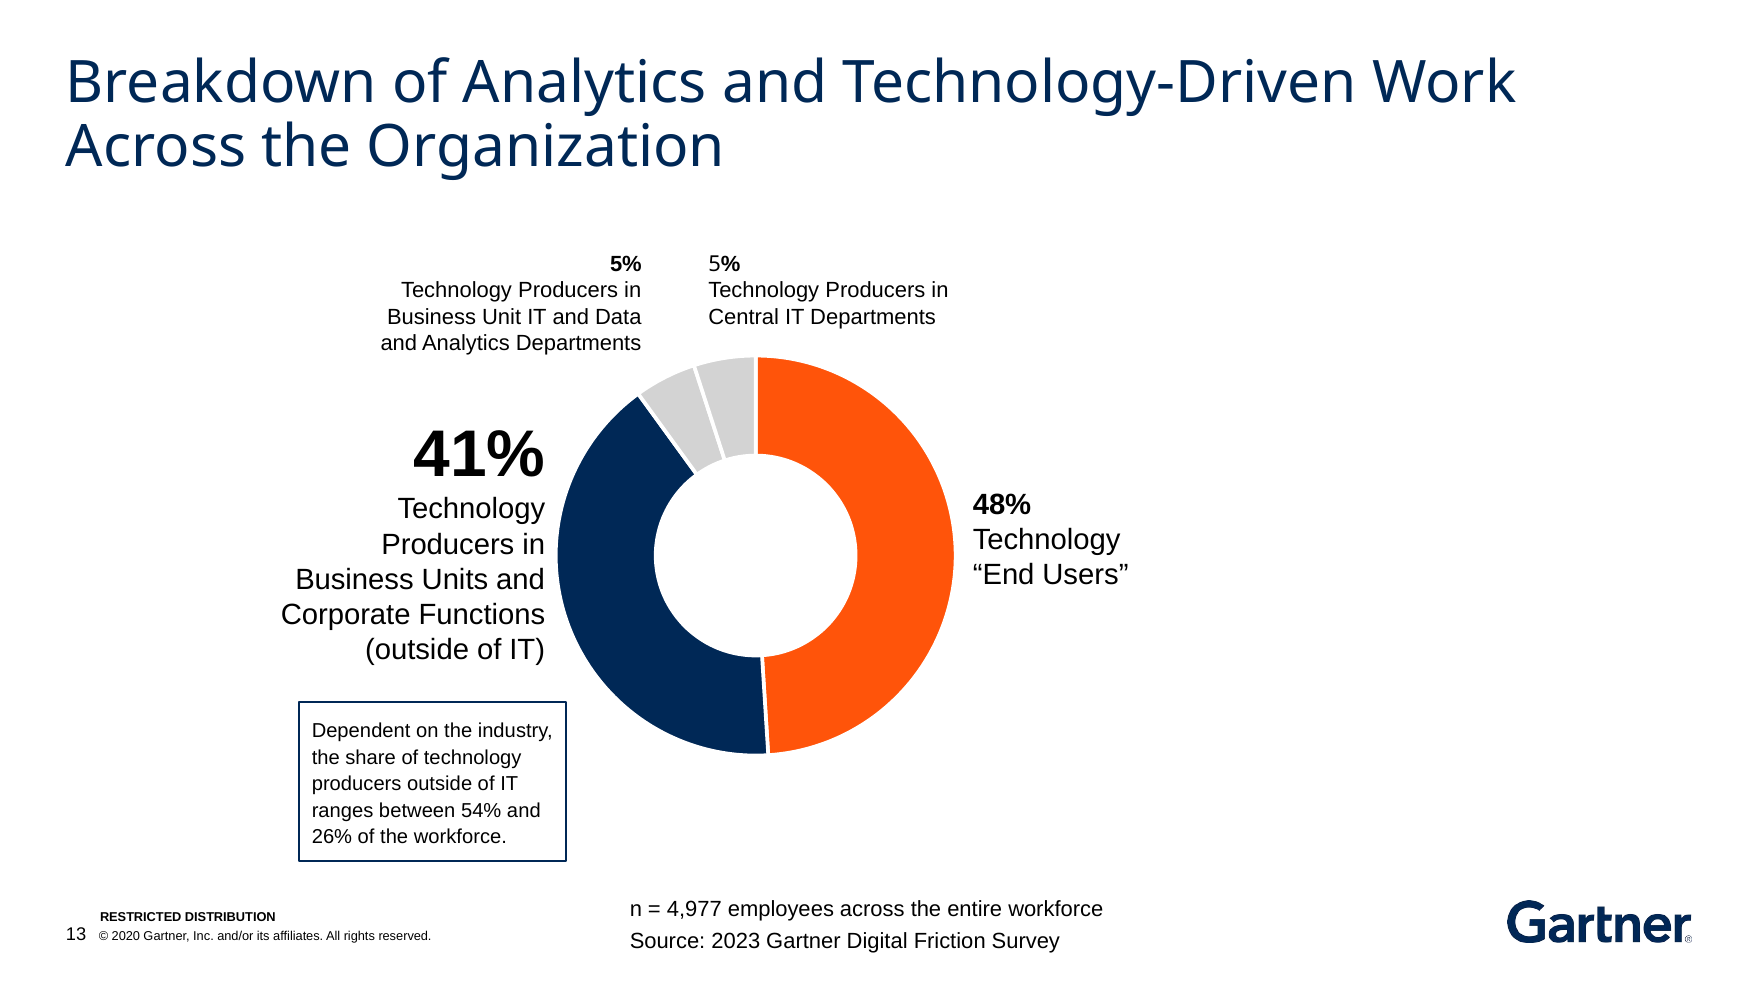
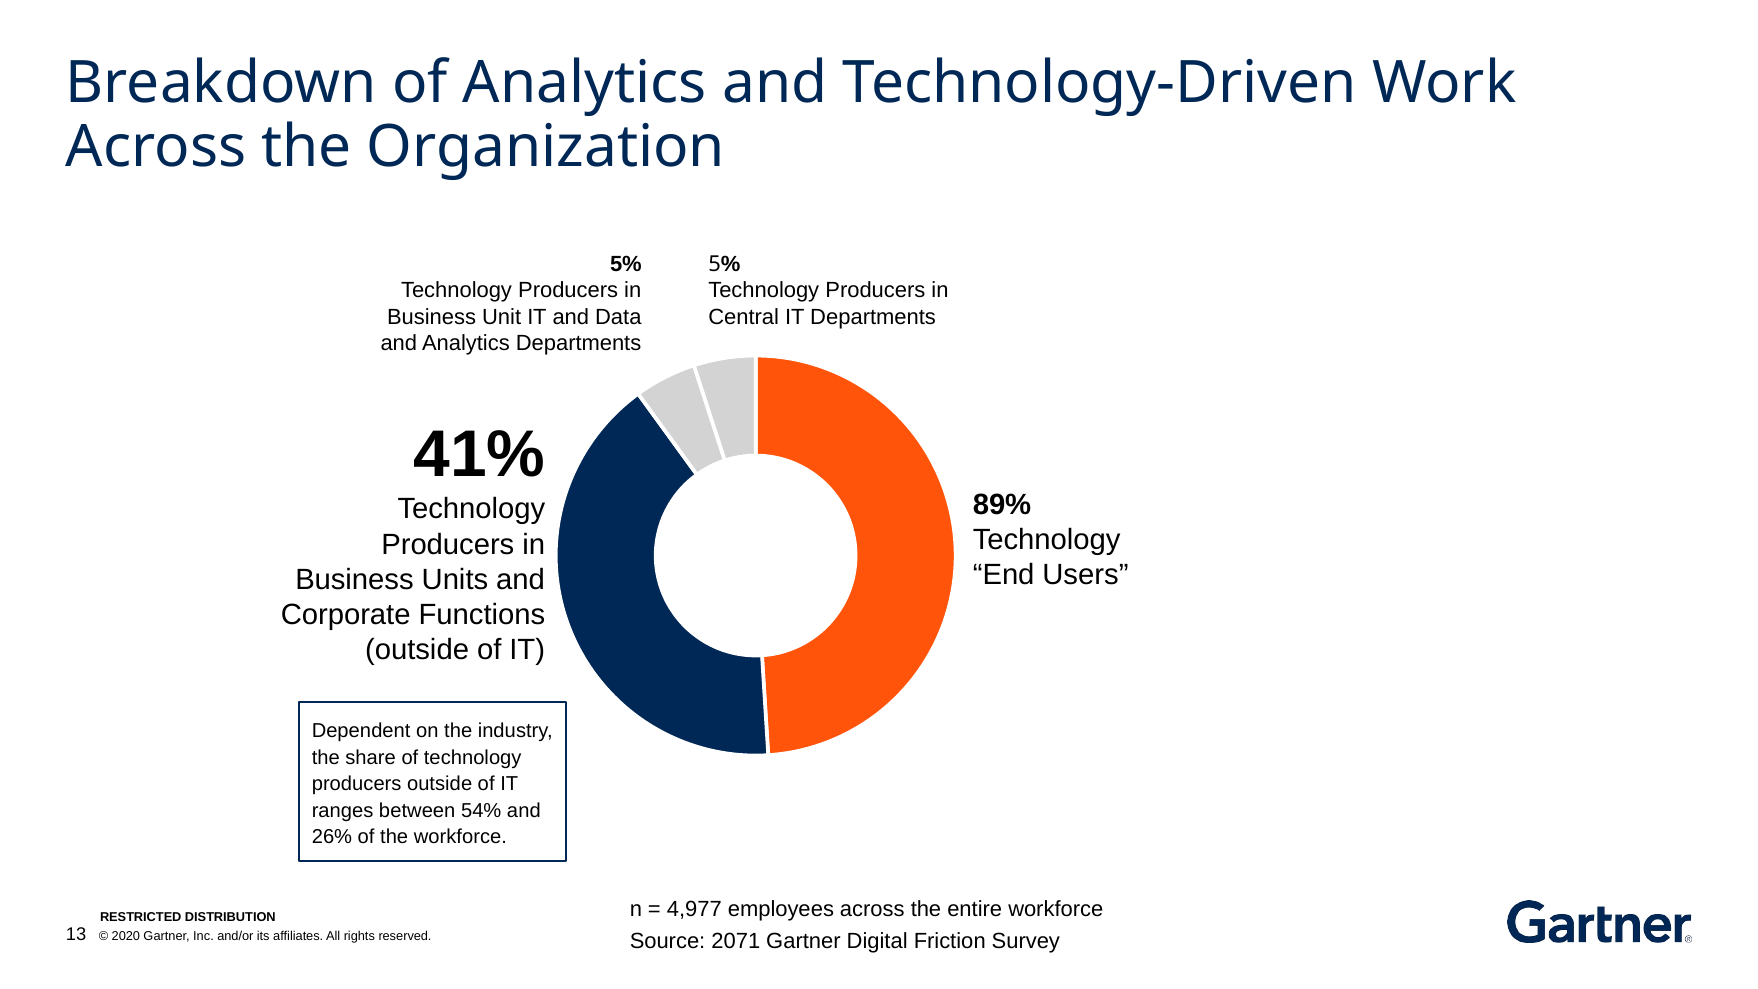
48%: 48% -> 89%
2023: 2023 -> 2071
